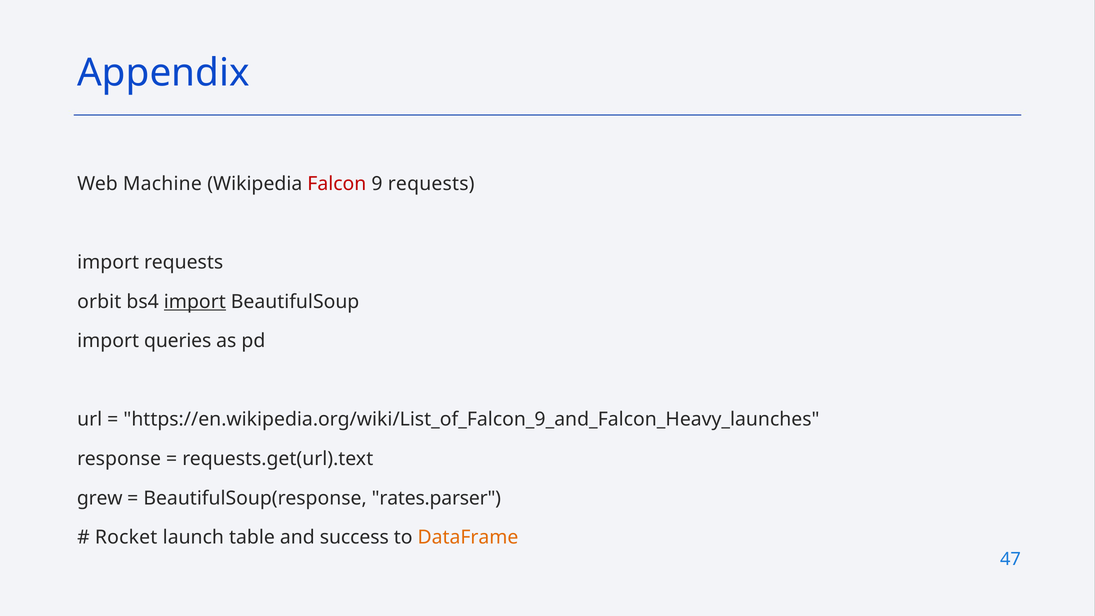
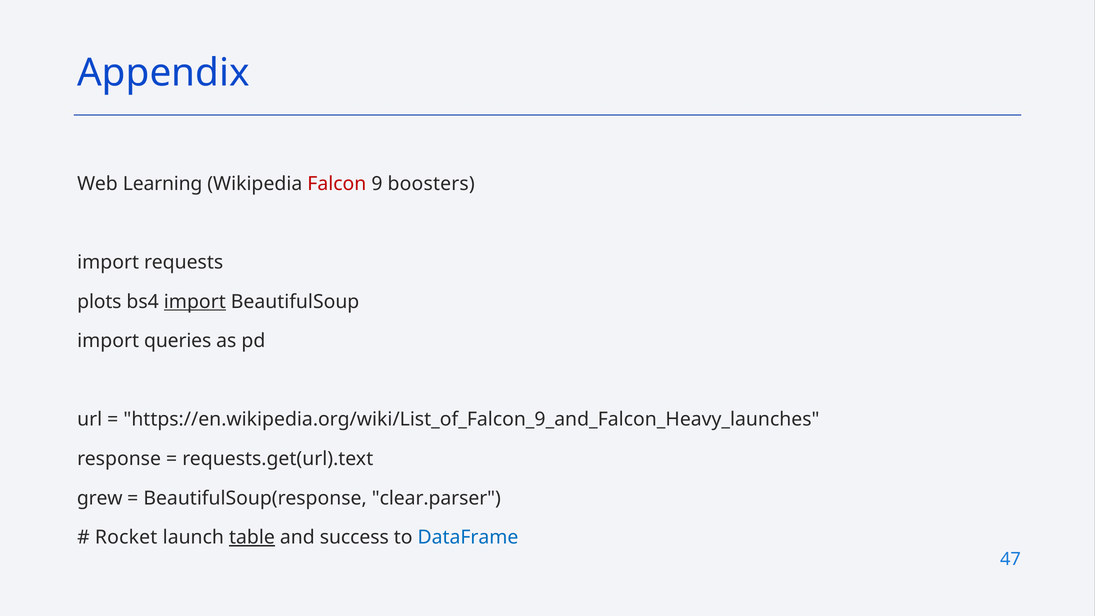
Machine: Machine -> Learning
9 requests: requests -> boosters
orbit: orbit -> plots
rates.parser: rates.parser -> clear.parser
table underline: none -> present
DataFrame colour: orange -> blue
